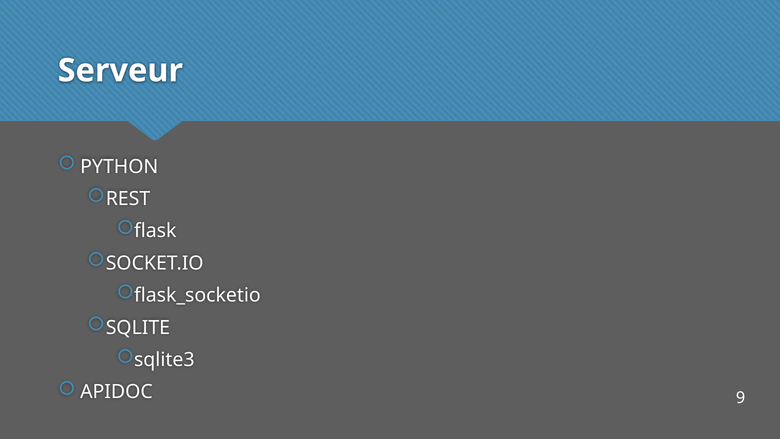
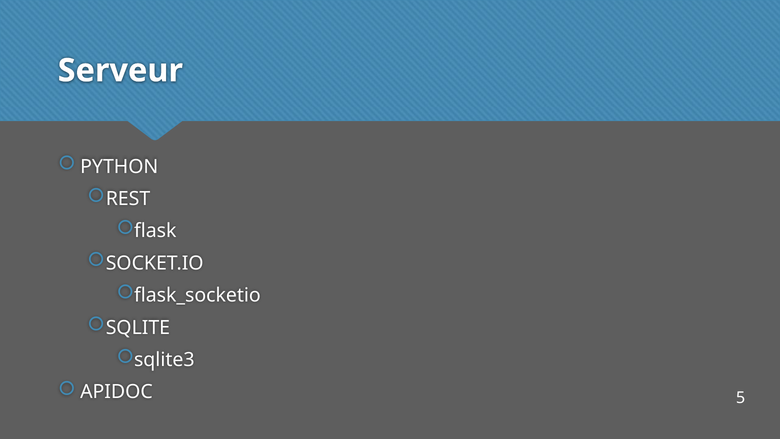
9: 9 -> 5
